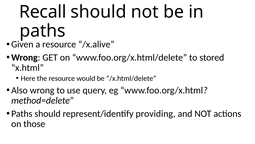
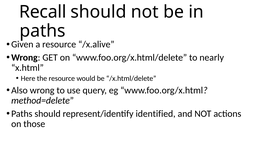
stored: stored -> nearly
providing: providing -> identified
